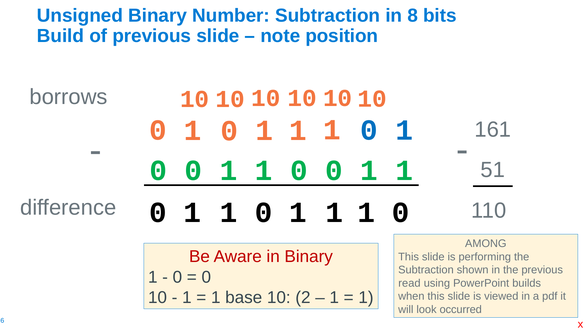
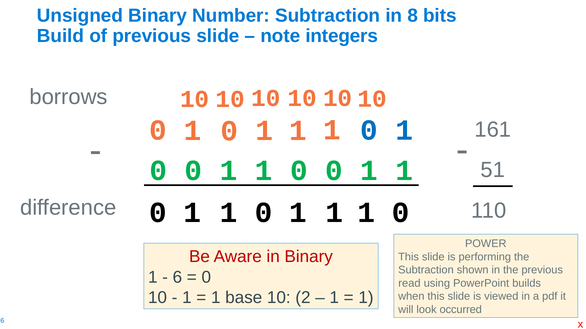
position: position -> integers
AMONG: AMONG -> POWER
0 at (177, 278): 0 -> 6
